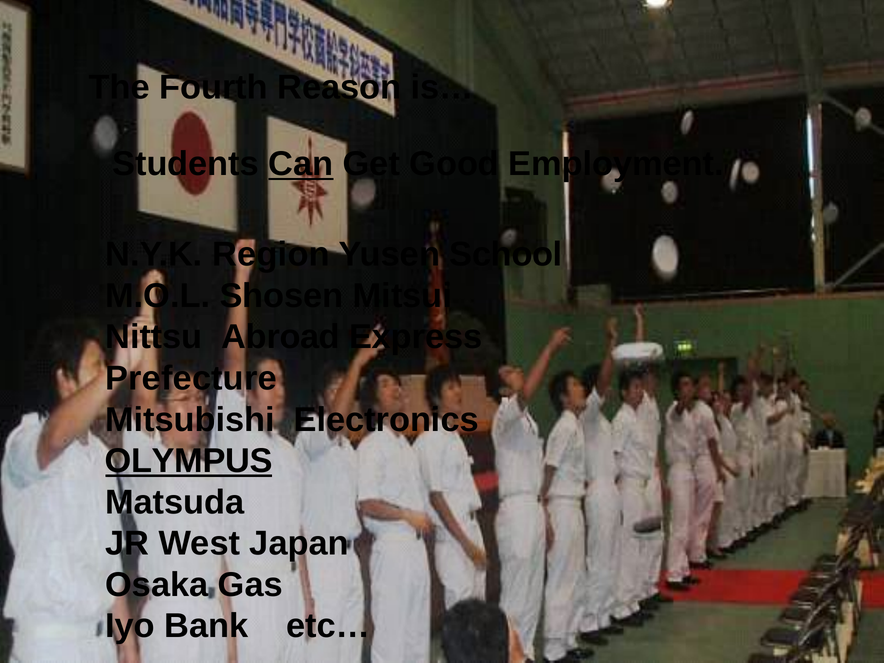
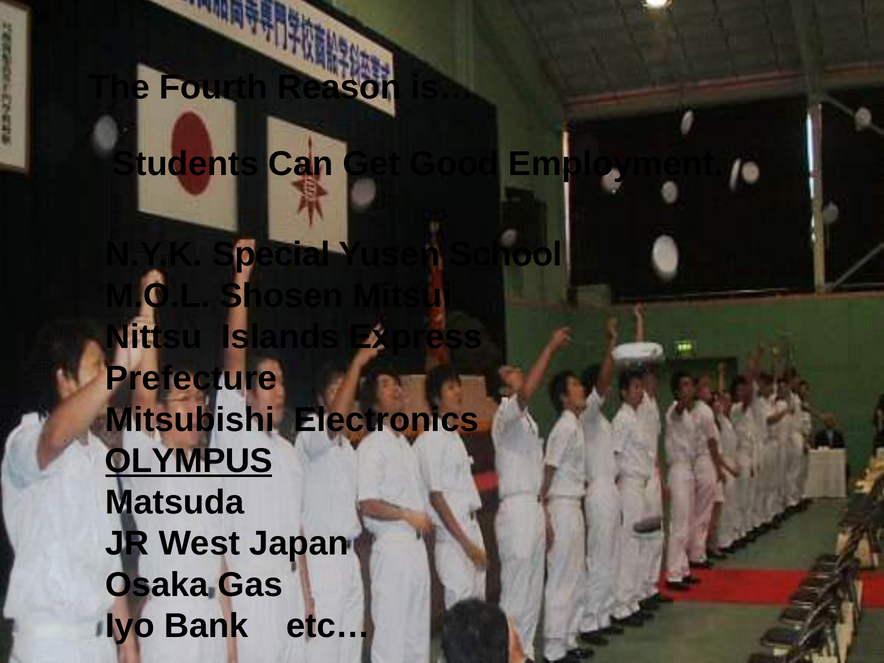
Can underline: present -> none
Region: Region -> Special
Abroad: Abroad -> Islands
